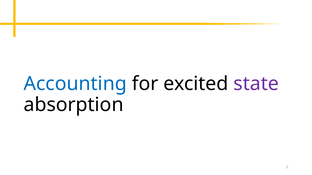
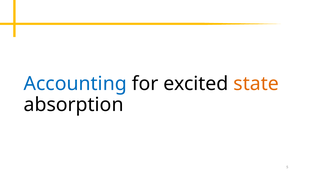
state colour: purple -> orange
